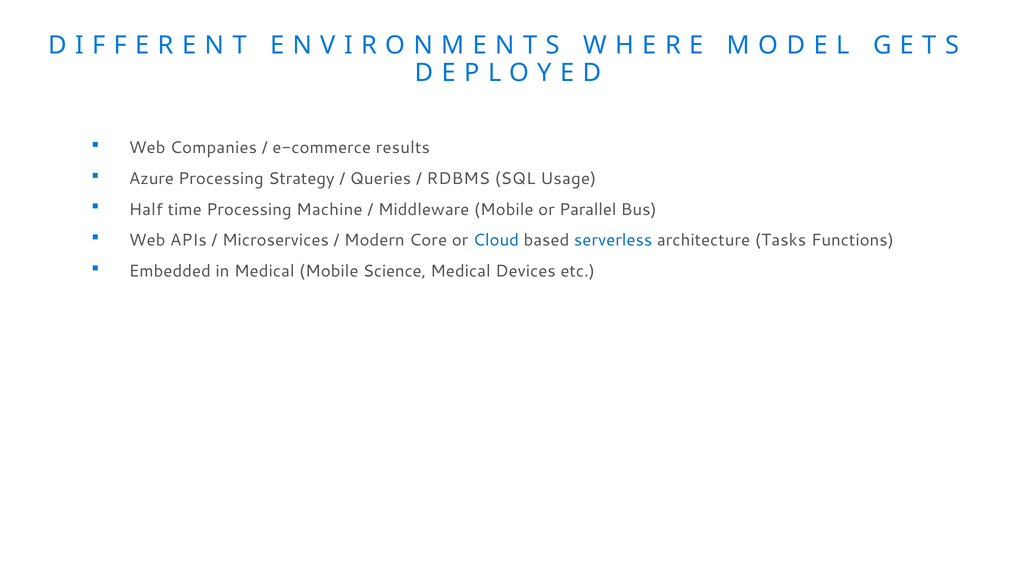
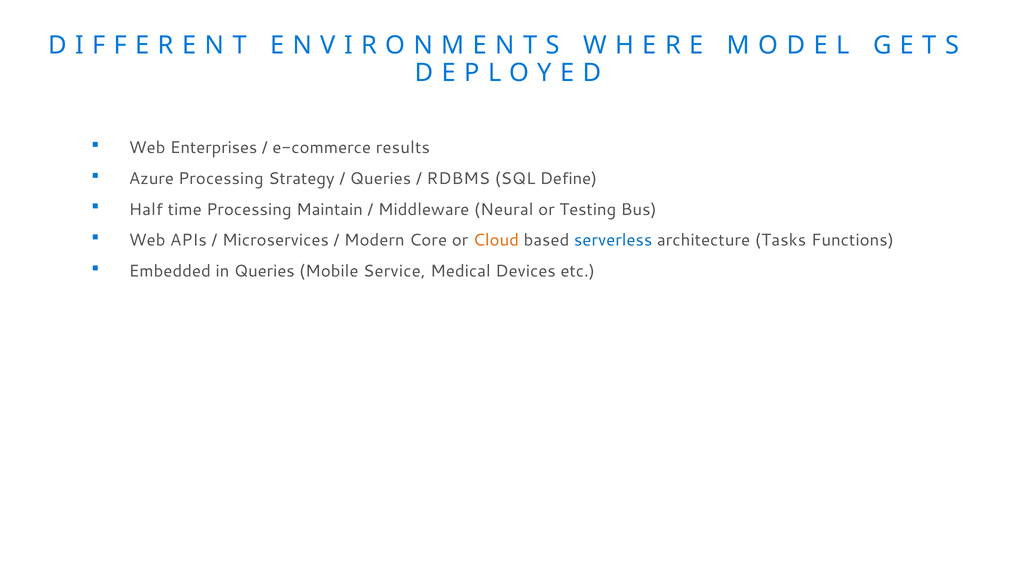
Companies: Companies -> Enterprises
Usage: Usage -> Define
Machine: Machine -> Maintain
Middleware Mobile: Mobile -> Neural
Parallel: Parallel -> Testing
Cloud colour: blue -> orange
in Medical: Medical -> Queries
Science: Science -> Service
